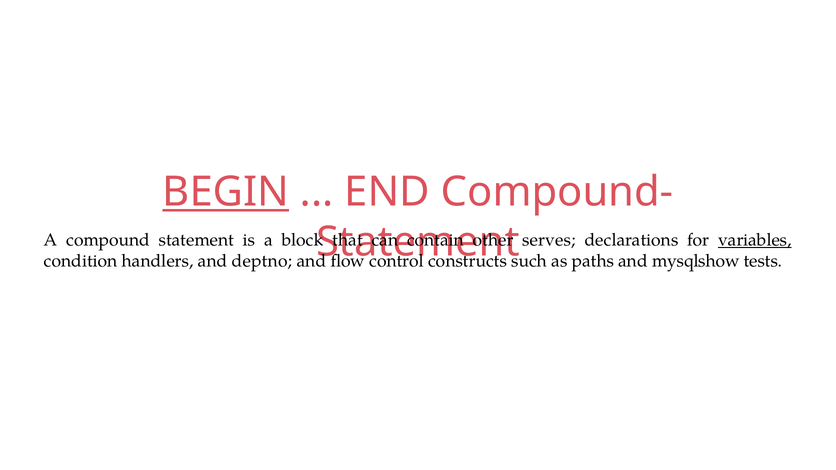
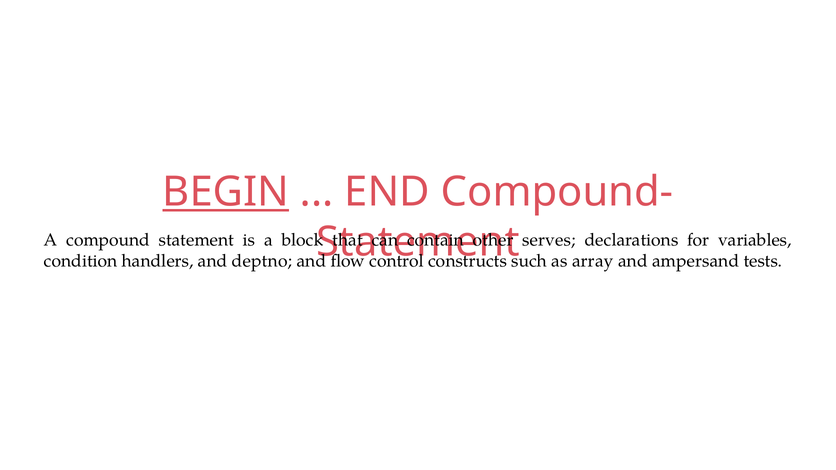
variables underline: present -> none
paths: paths -> array
mysqlshow: mysqlshow -> ampersand
